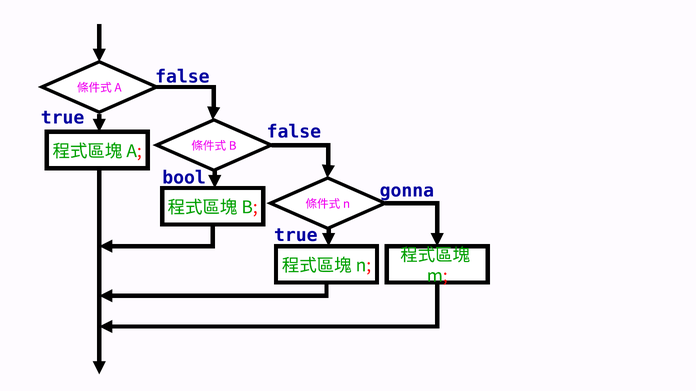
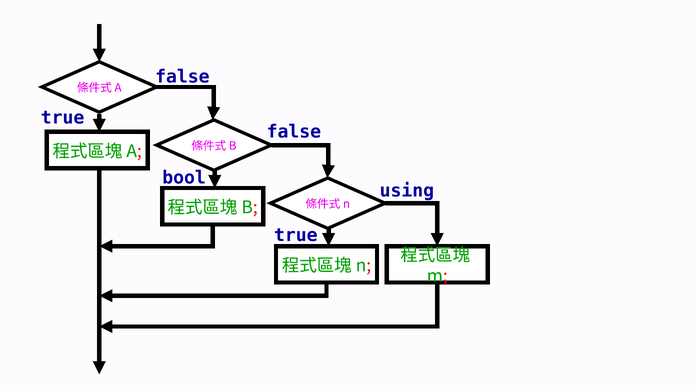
gonna: gonna -> using
